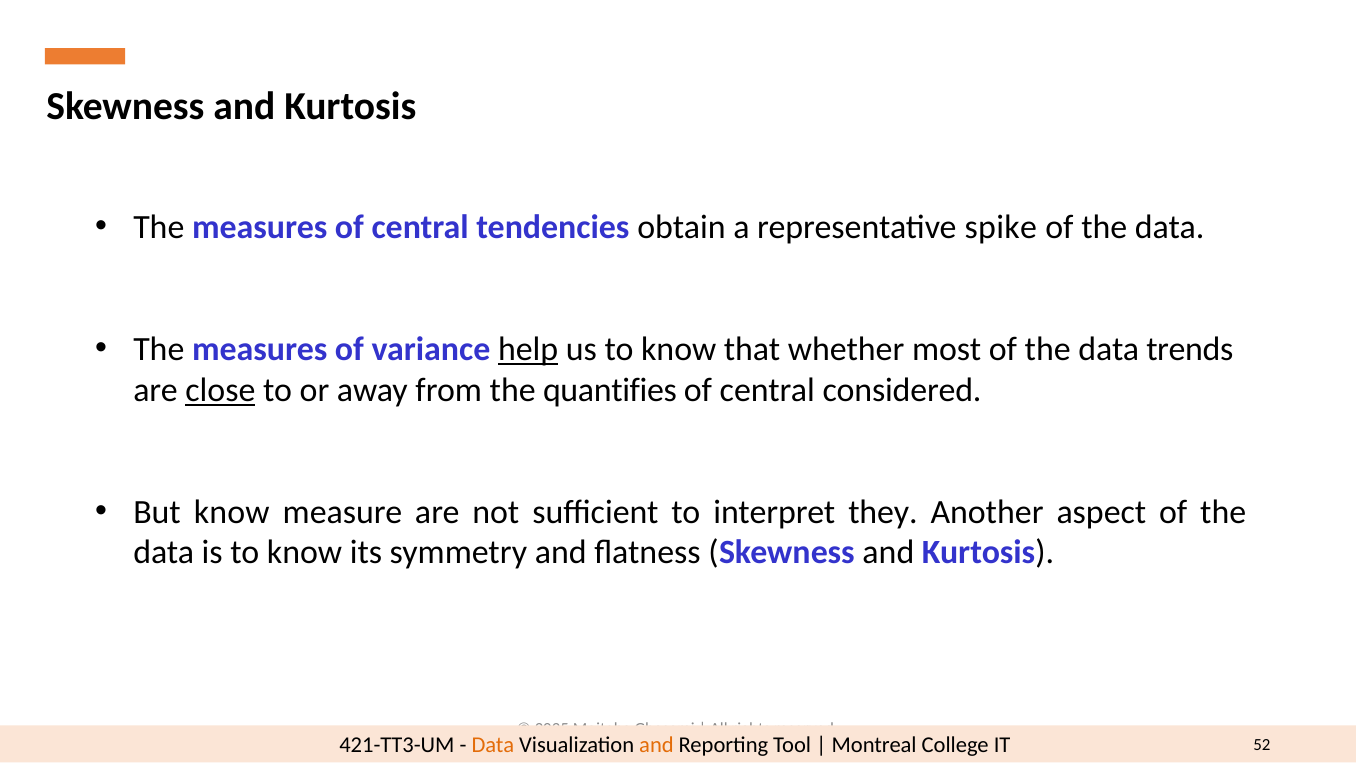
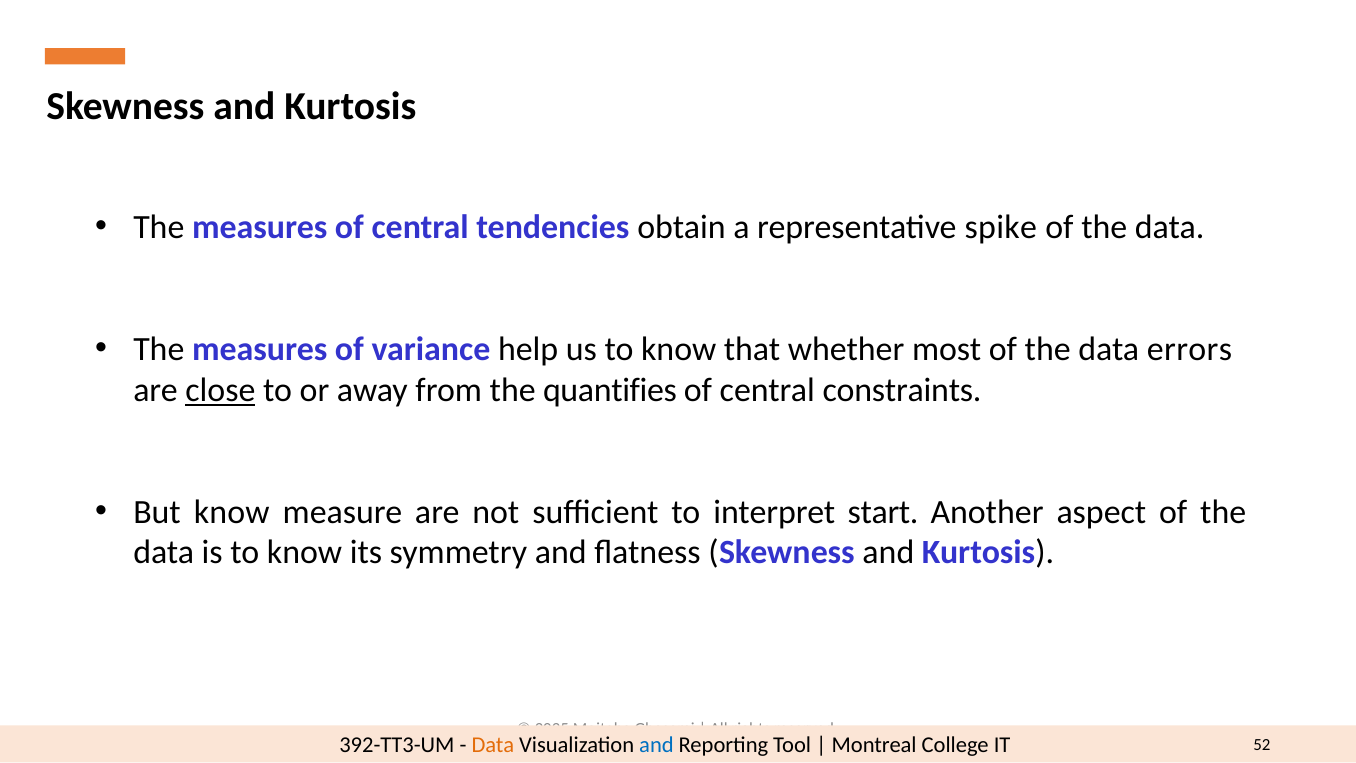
help underline: present -> none
trends: trends -> errors
considered: considered -> constraints
they: they -> start
421-TT3-UM: 421-TT3-UM -> 392-TT3-UM
and at (656, 745) colour: orange -> blue
